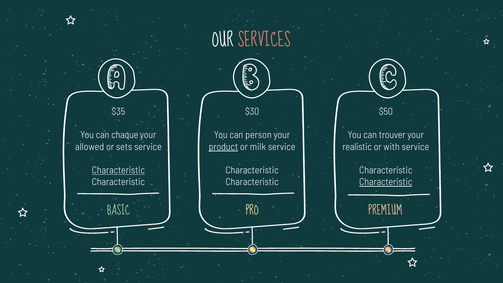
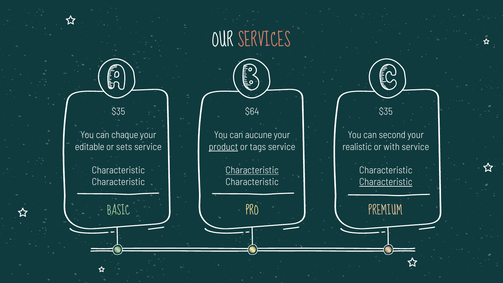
$30: $30 -> $64
$50 at (386, 112): $50 -> $35
person: person -> aucune
trouver: trouver -> second
allowed: allowed -> editable
milk: milk -> tags
Characteristic at (118, 170) underline: present -> none
Characteristic at (252, 170) underline: none -> present
